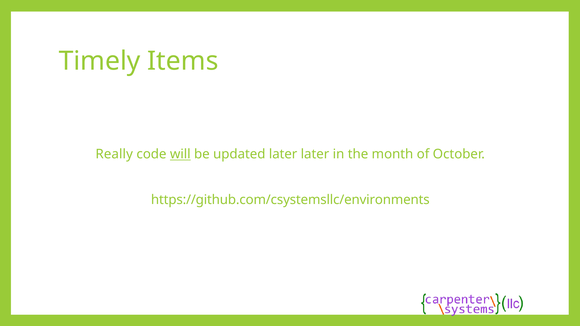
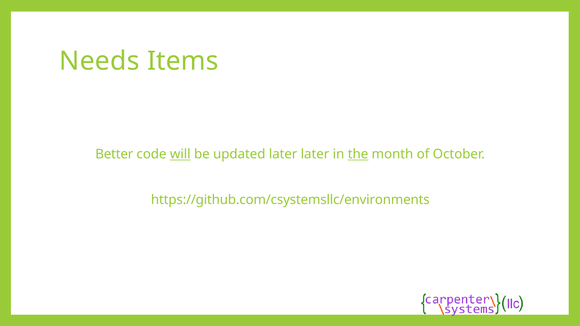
Timely: Timely -> Needs
Really: Really -> Better
the underline: none -> present
